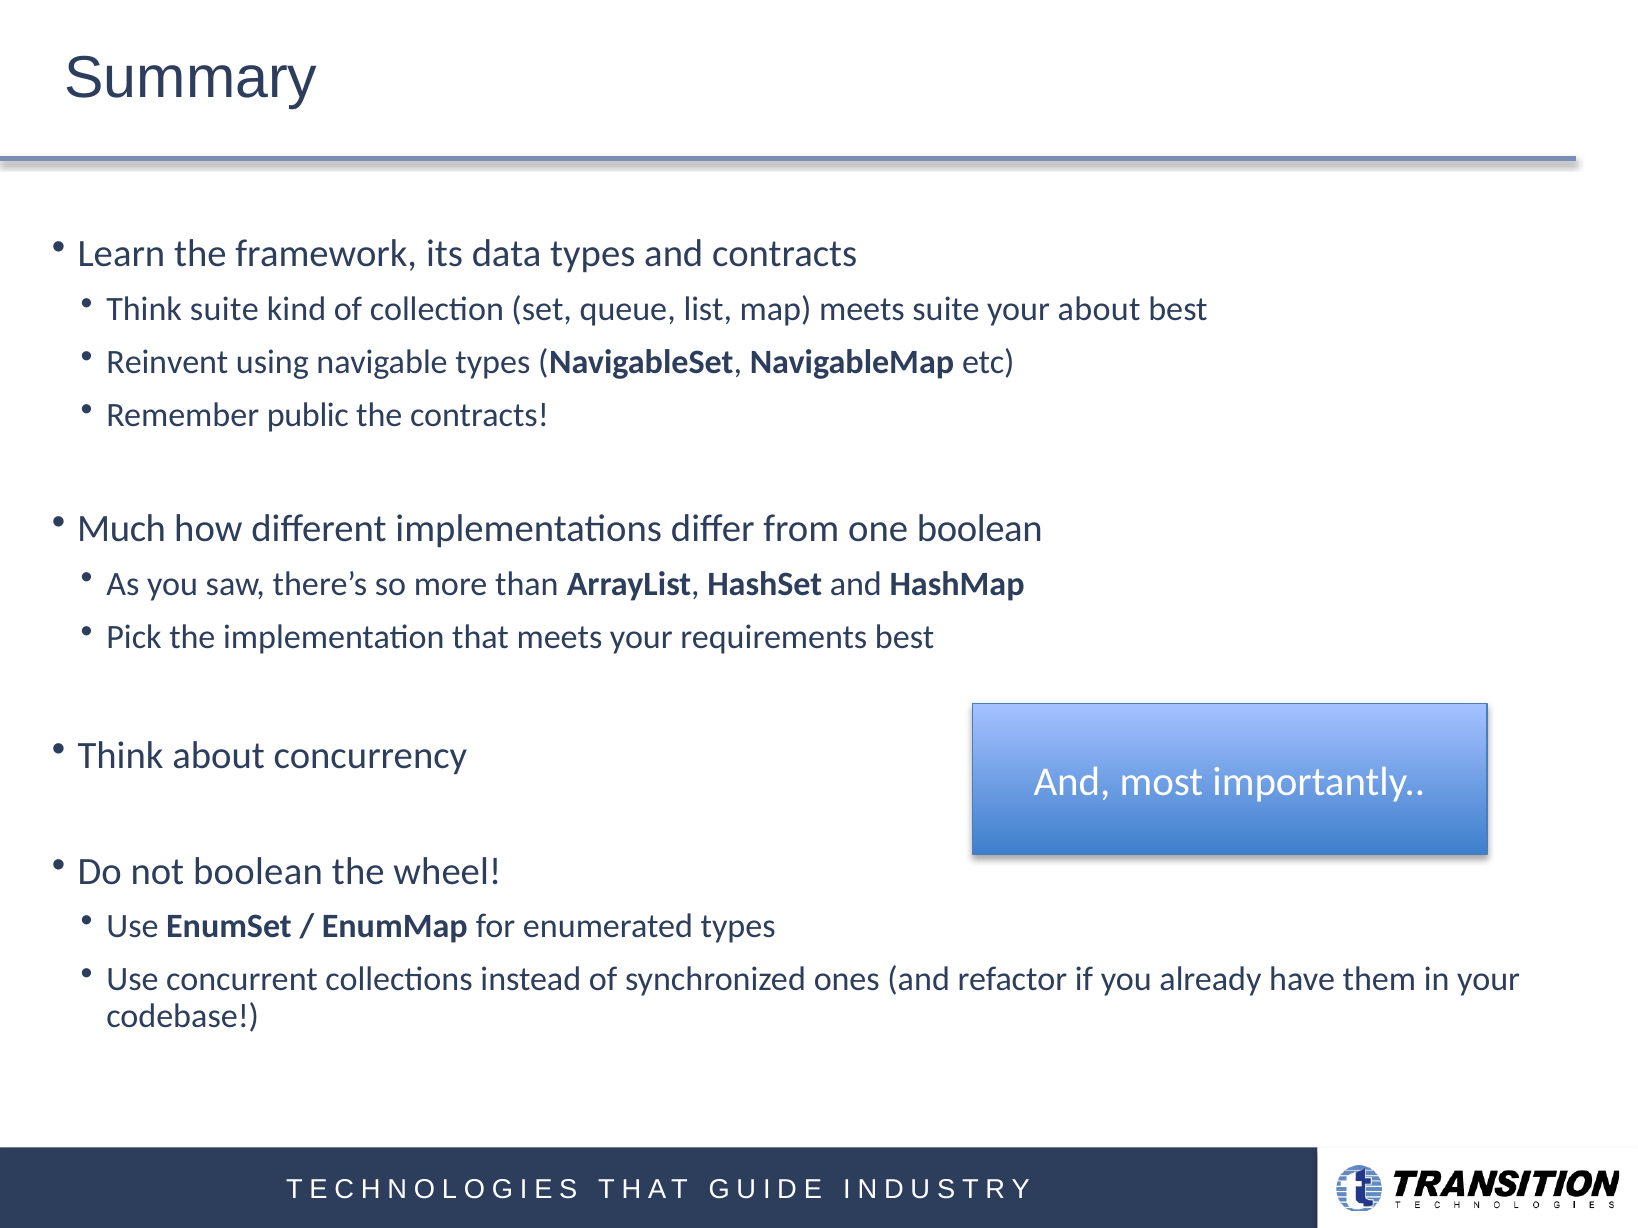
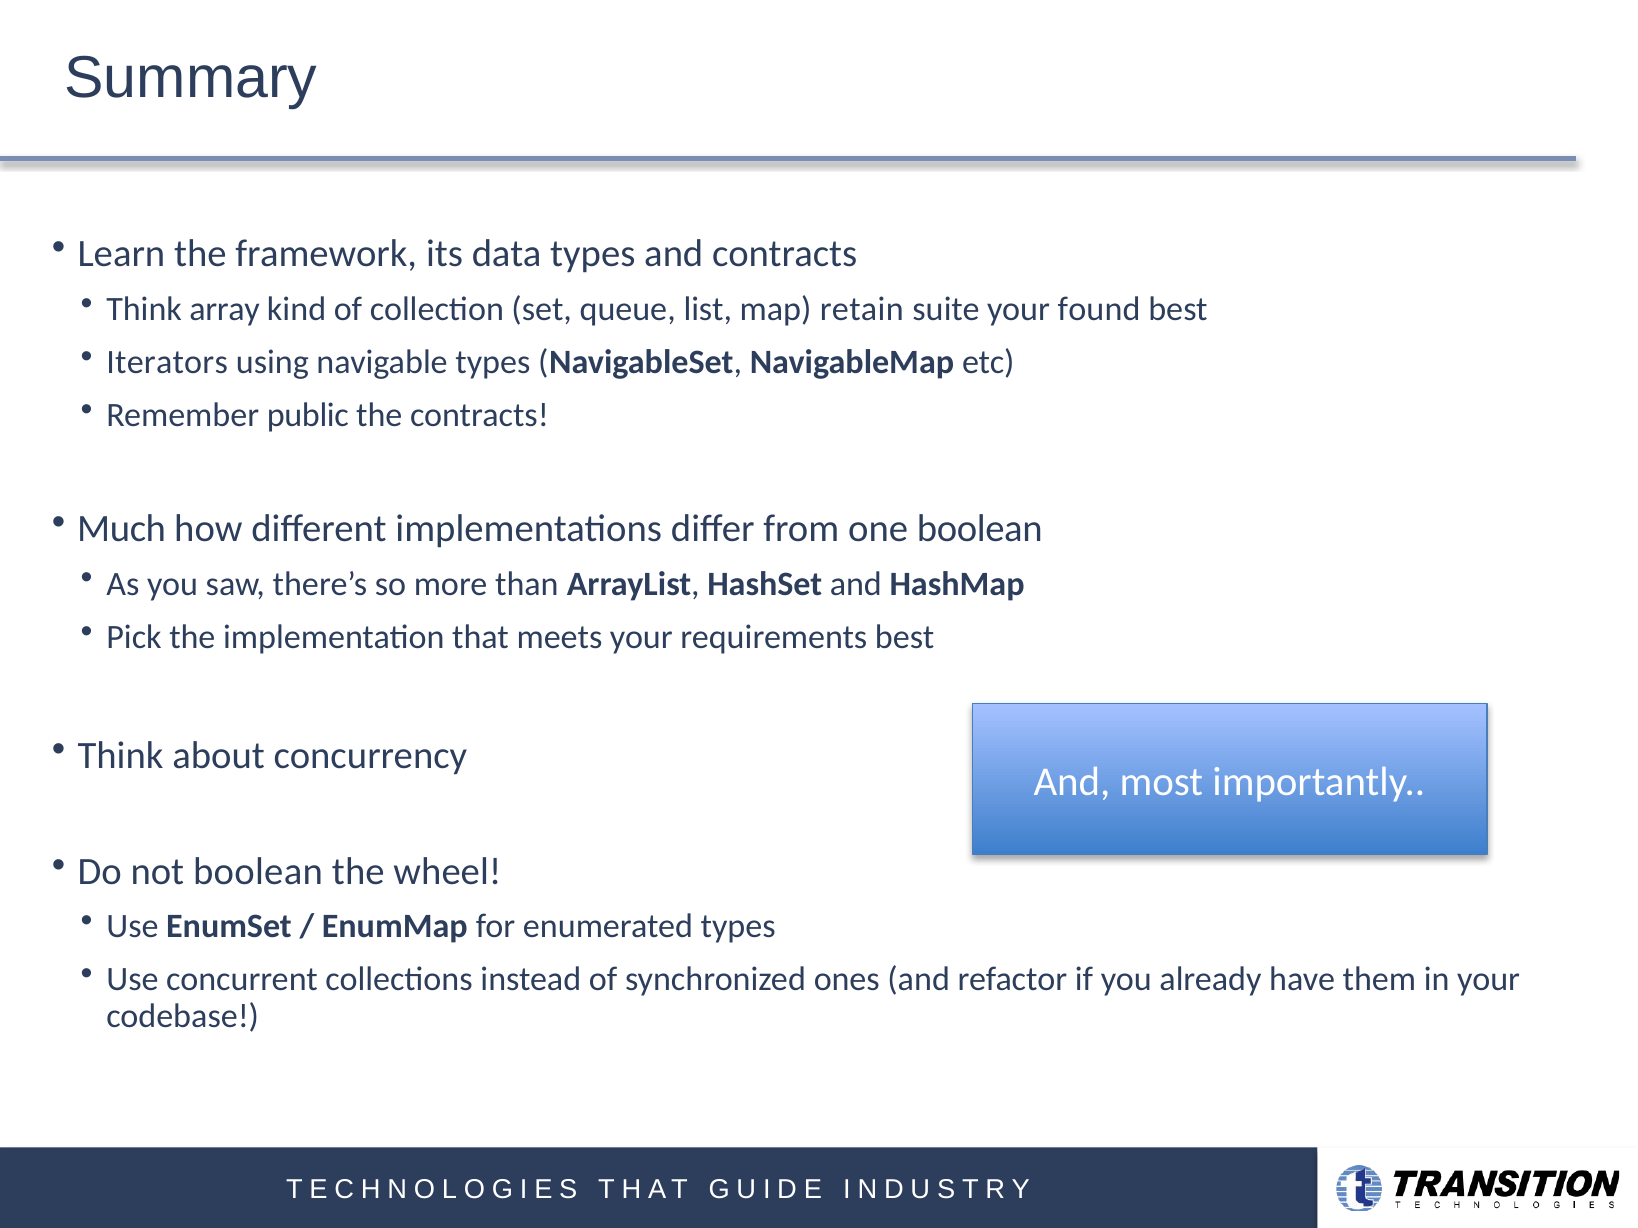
Think suite: suite -> array
map meets: meets -> retain
your about: about -> found
Reinvent: Reinvent -> Iterators
